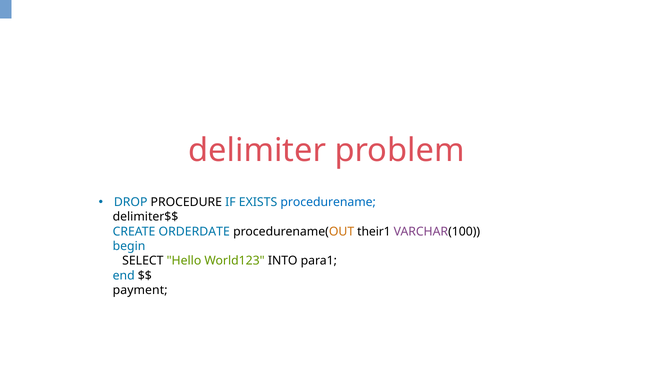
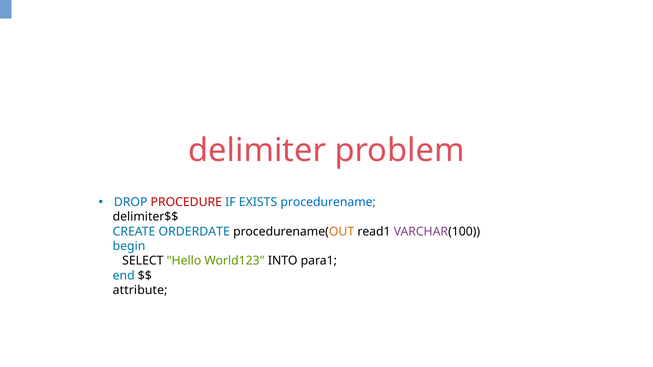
PROCEDURE colour: black -> red
their1: their1 -> read1
payment: payment -> attribute
